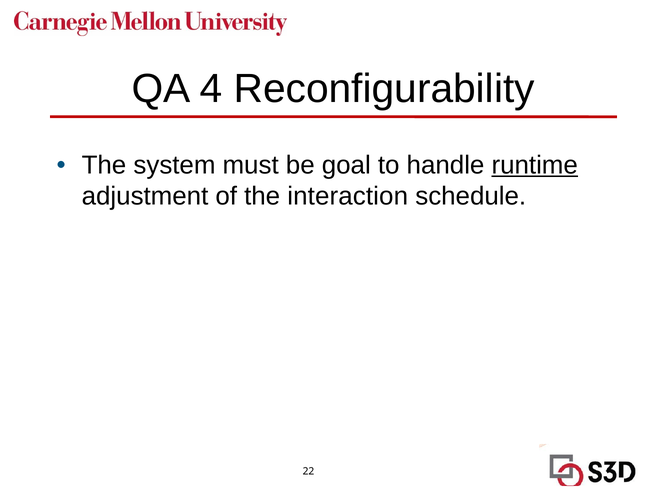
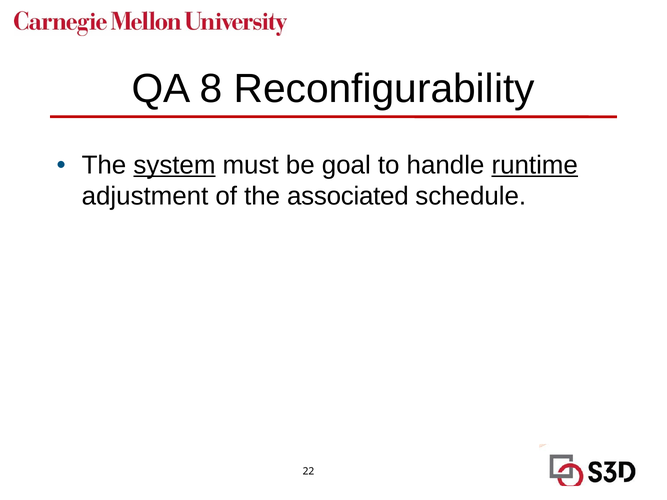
4: 4 -> 8
system underline: none -> present
interaction: interaction -> associated
